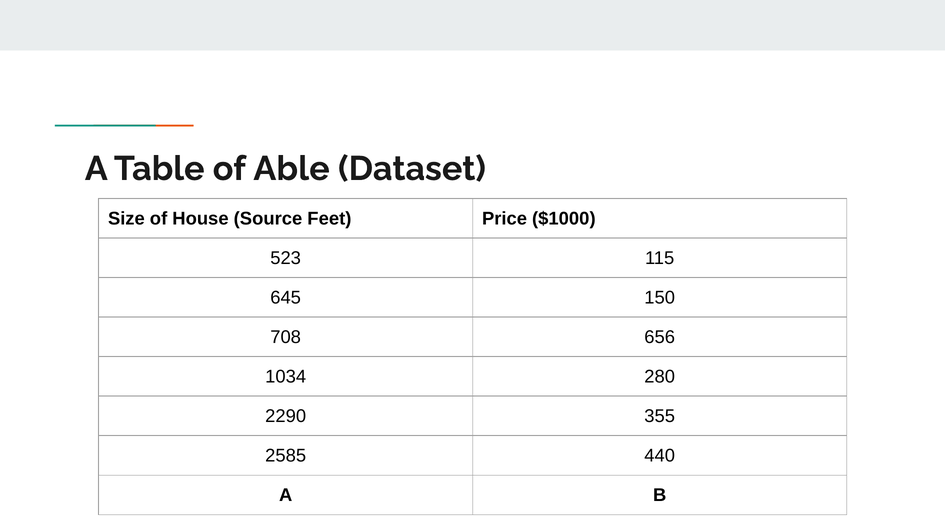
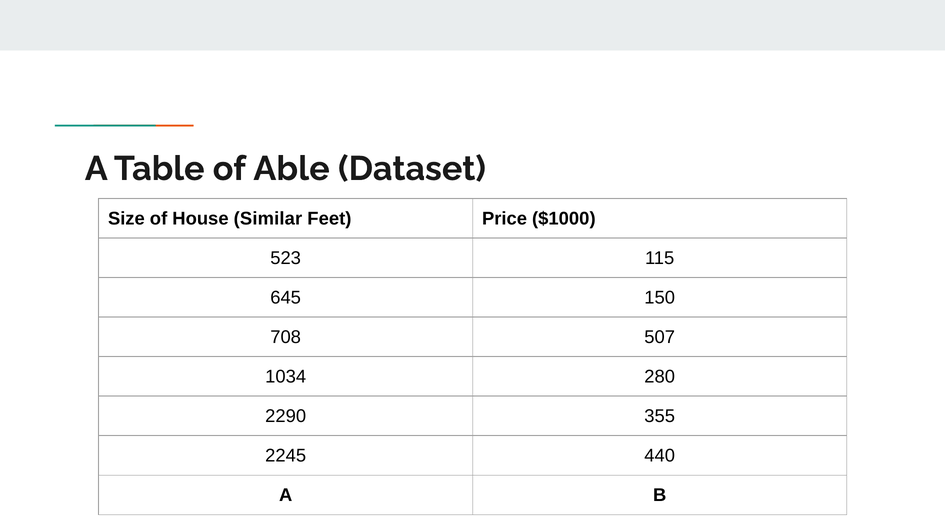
Source: Source -> Similar
656: 656 -> 507
2585: 2585 -> 2245
